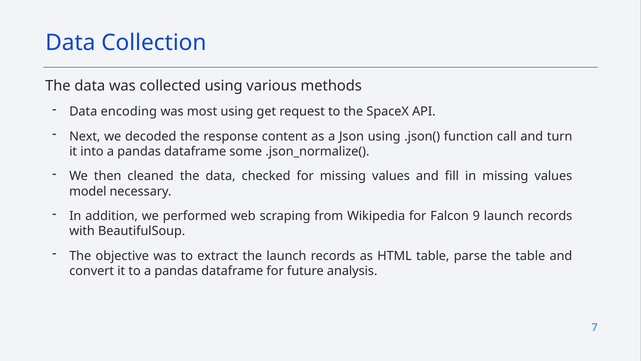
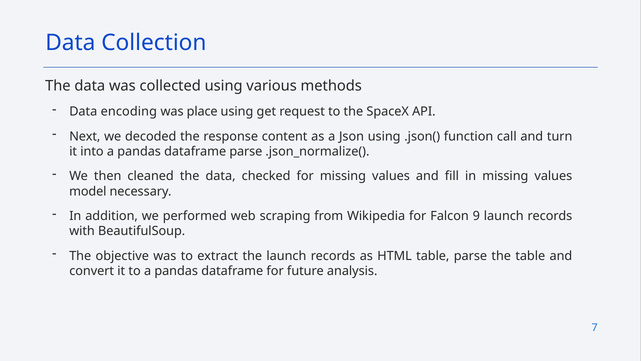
most: most -> place
dataframe some: some -> parse
